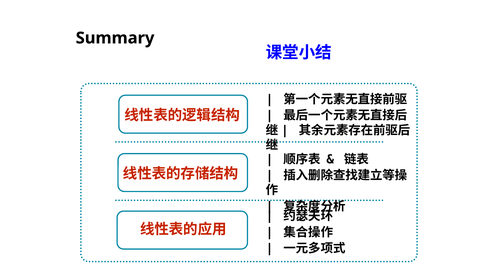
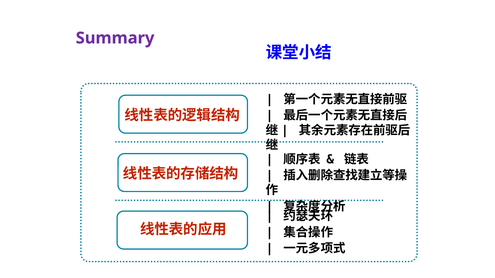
Summary colour: black -> purple
